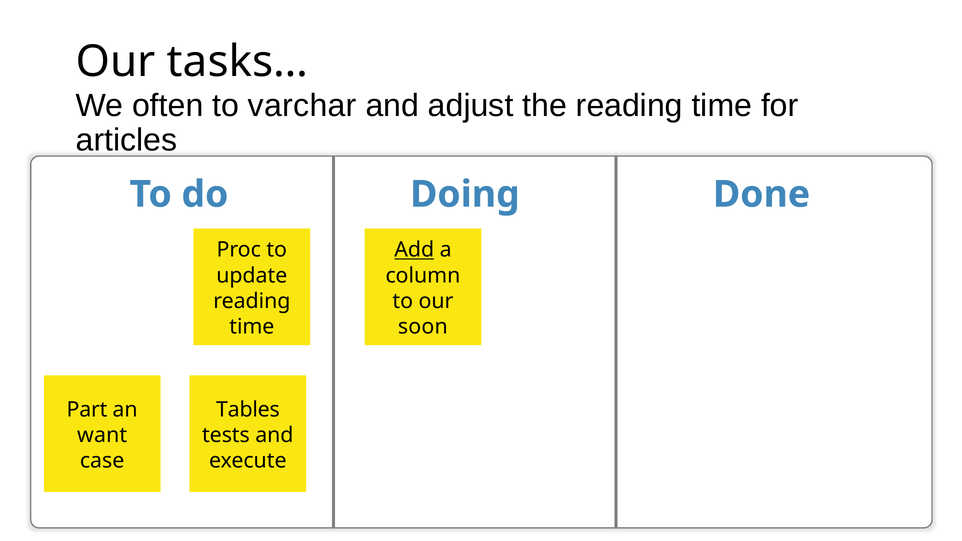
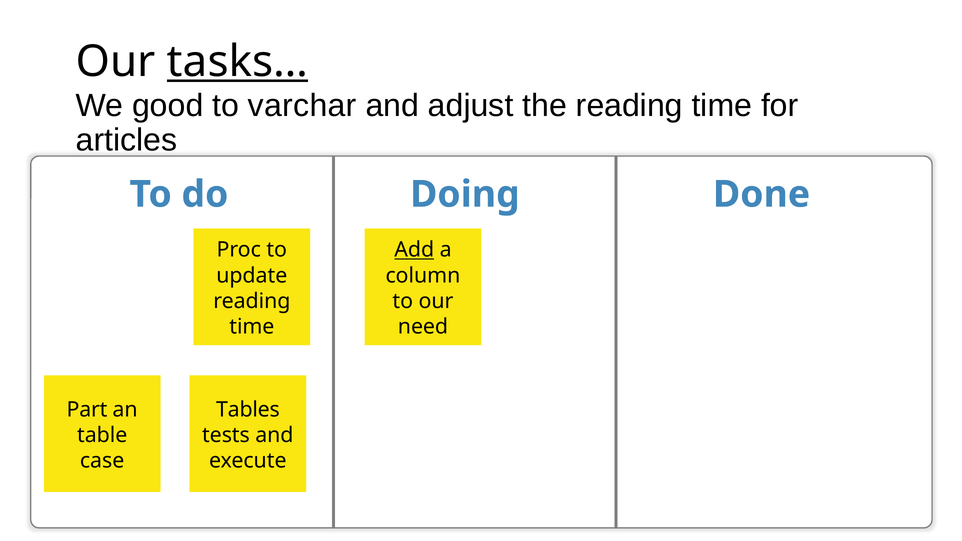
tasks… underline: none -> present
often: often -> good
soon: soon -> need
want: want -> table
